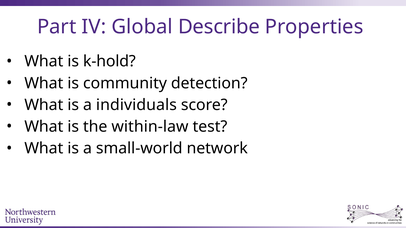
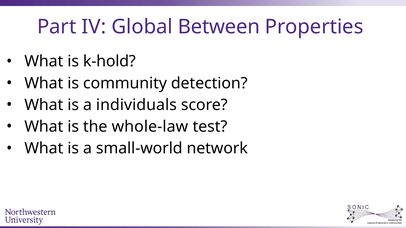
Describe: Describe -> Between
within-law: within-law -> whole-law
